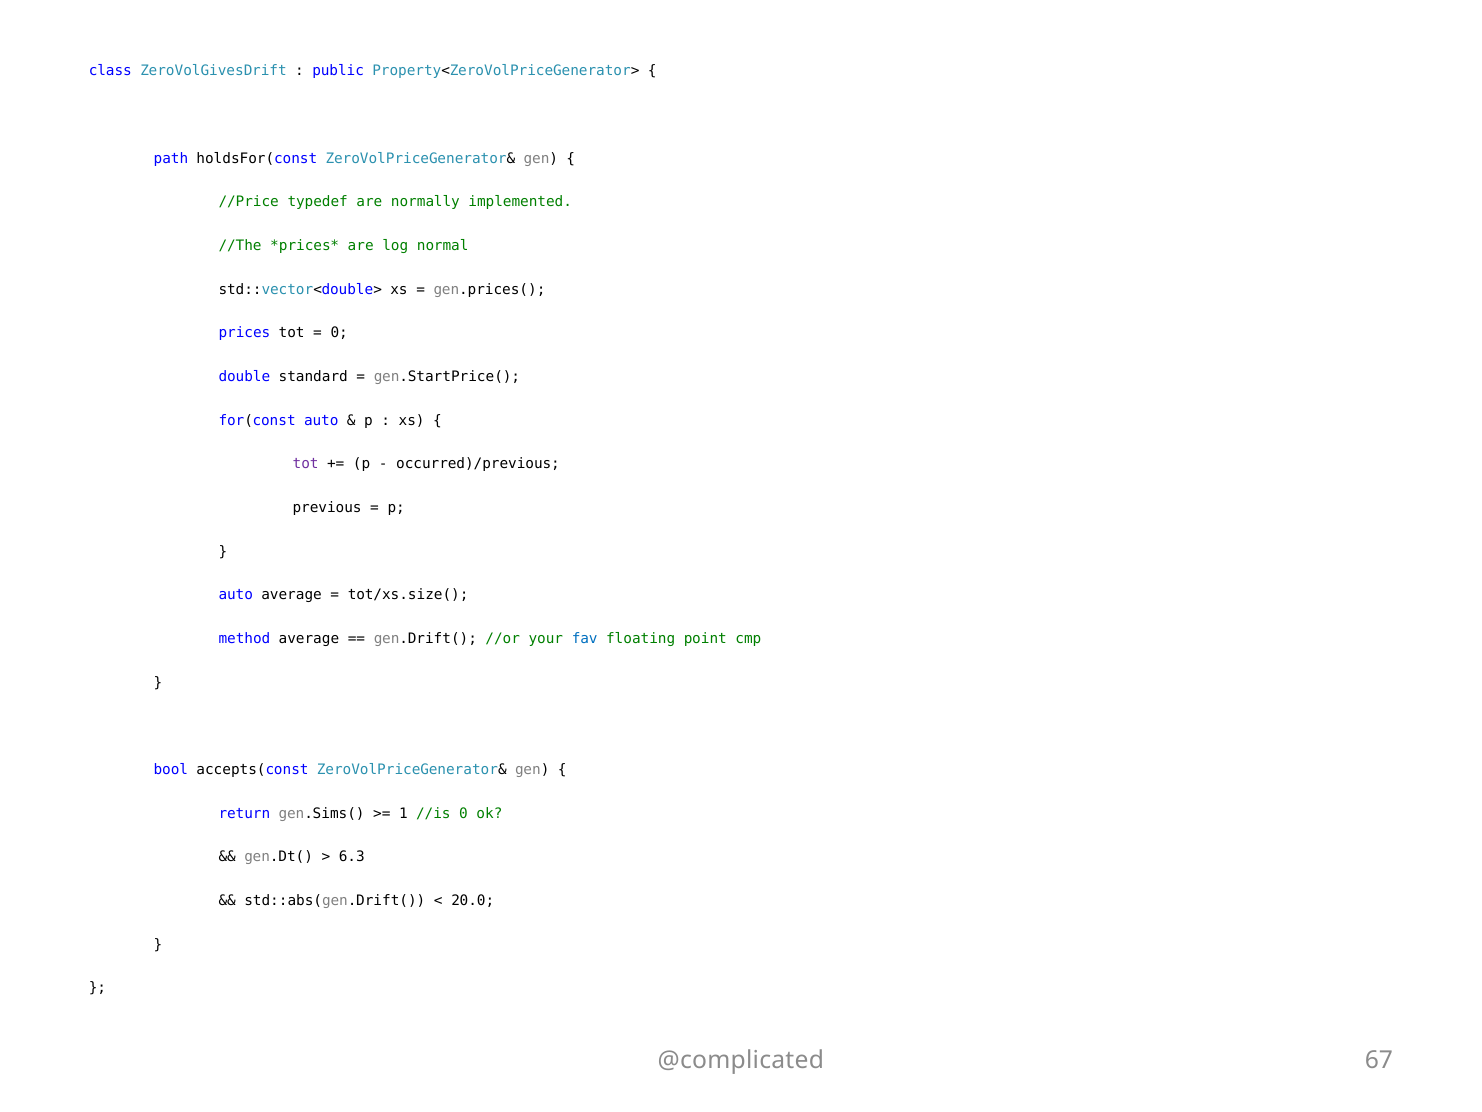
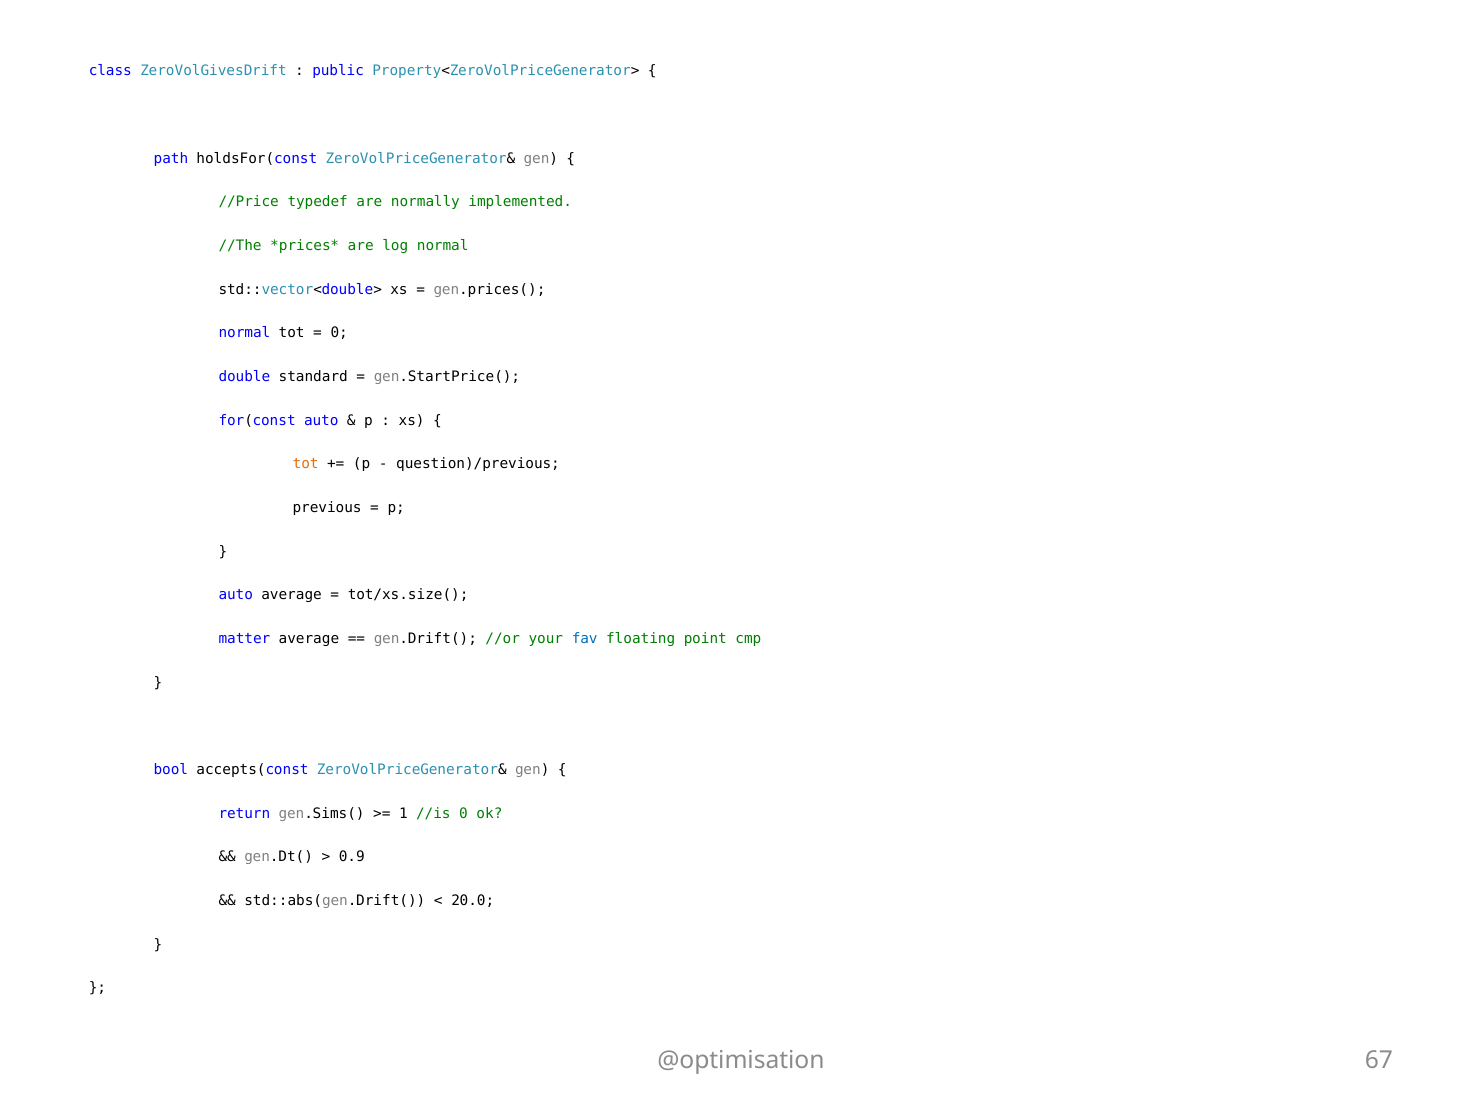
prices at (244, 333): prices -> normal
tot at (306, 464) colour: purple -> orange
occurred)/previous: occurred)/previous -> question)/previous
method: method -> matter
6.3: 6.3 -> 0.9
@complicated: @complicated -> @optimisation
